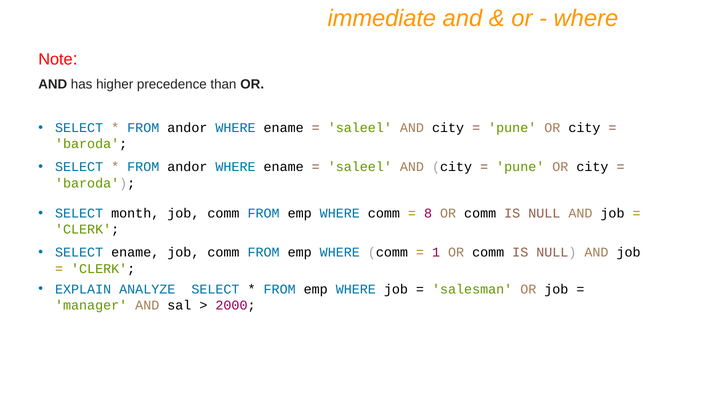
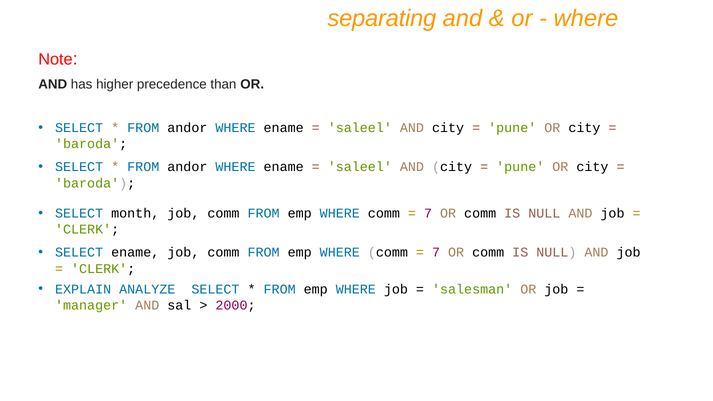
immediate: immediate -> separating
8 at (428, 213): 8 -> 7
1 at (436, 253): 1 -> 7
